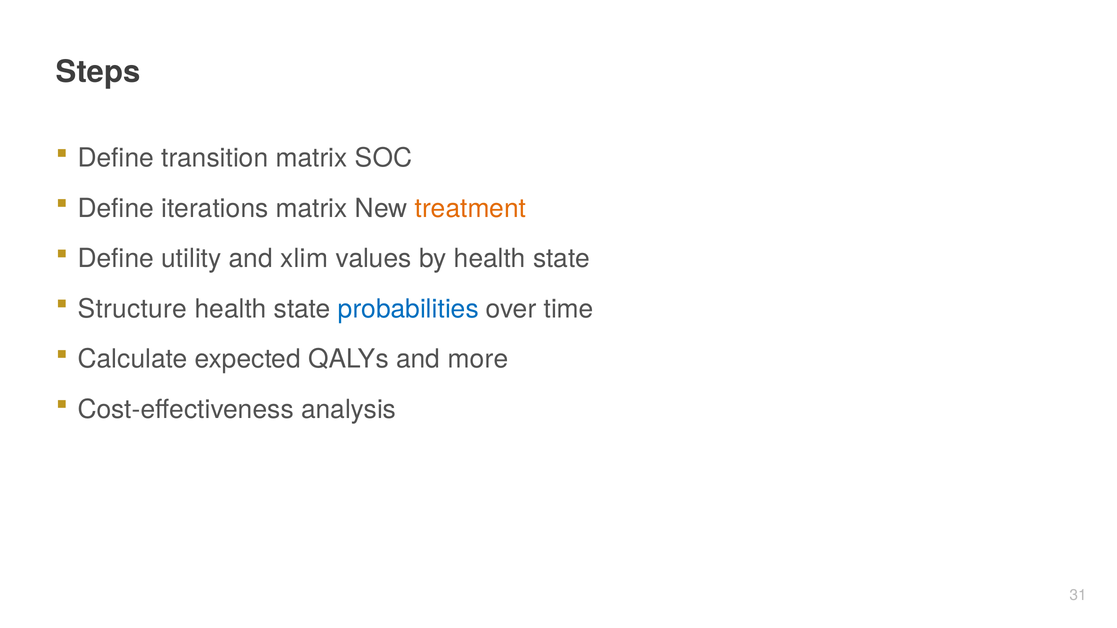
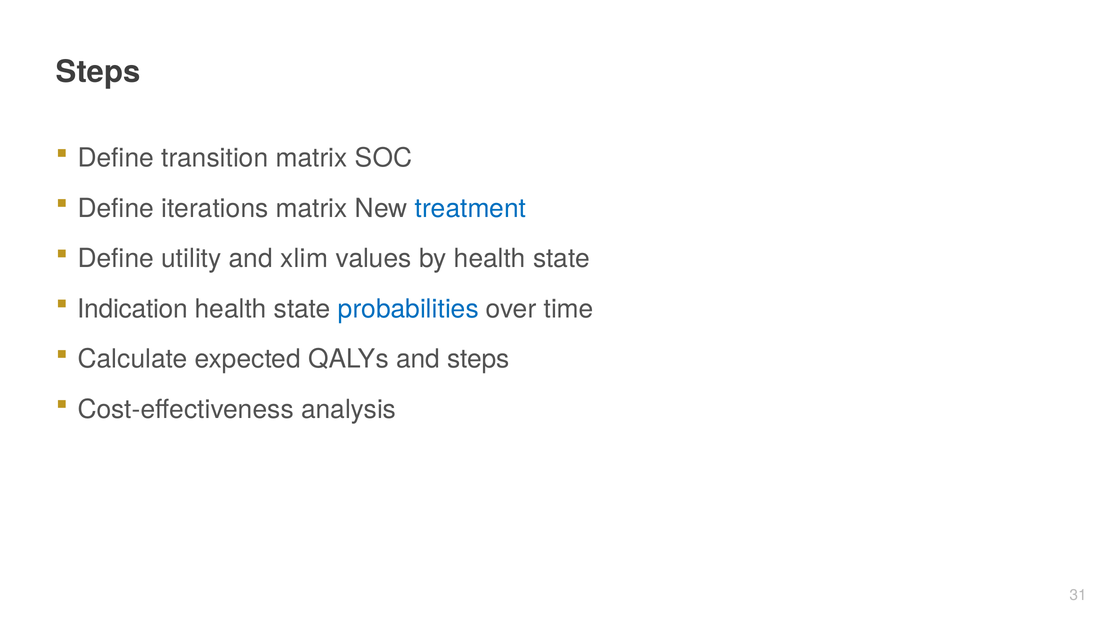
treatment colour: orange -> blue
Structure: Structure -> Indication
and more: more -> steps
